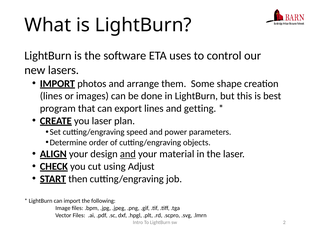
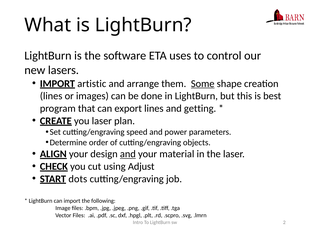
photos: photos -> artistic
Some underline: none -> present
then: then -> dots
